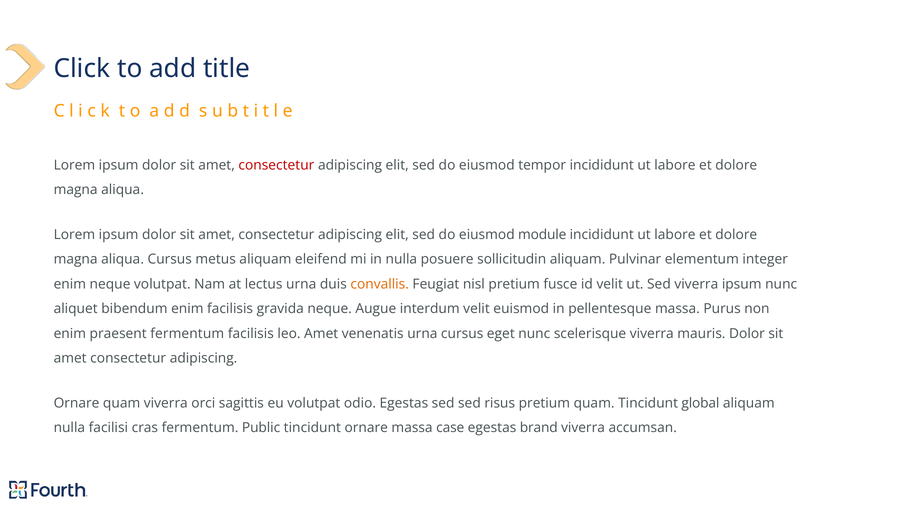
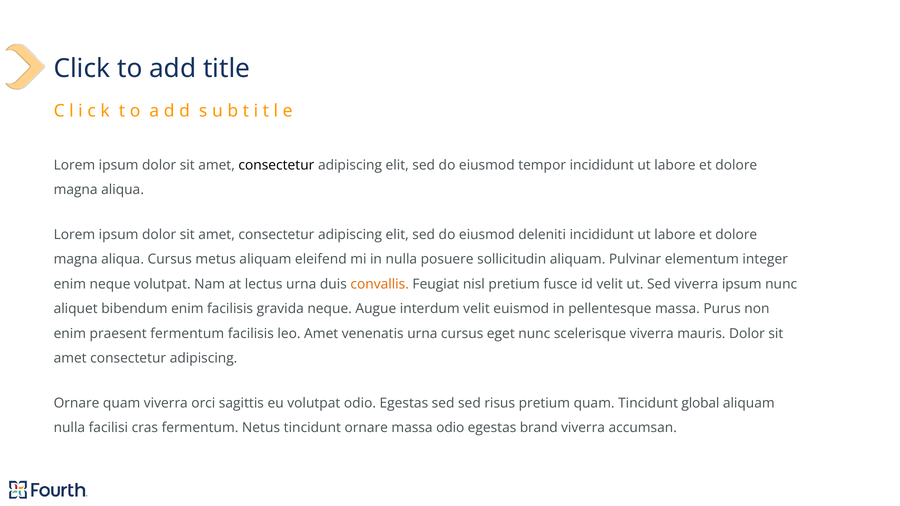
consectetur at (276, 165) colour: red -> black
module: module -> deleniti
Public: Public -> Netus
massa case: case -> odio
